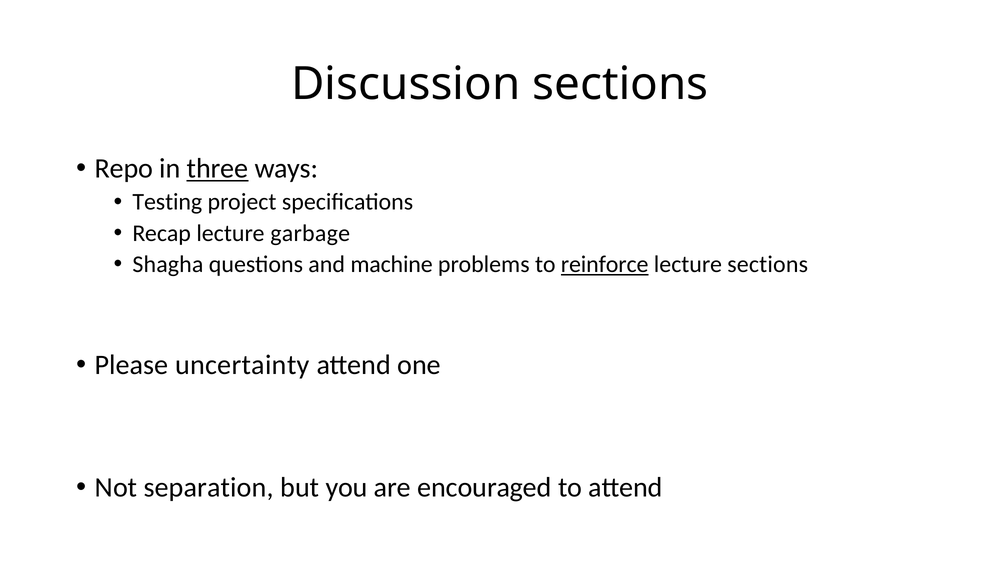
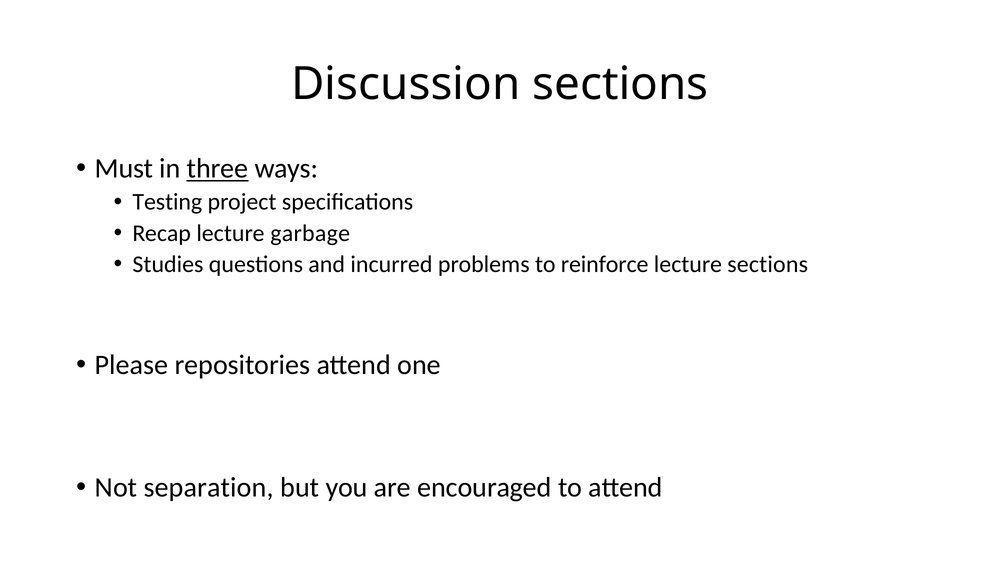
Repo: Repo -> Must
Shagha: Shagha -> Studies
machine: machine -> incurred
reinforce underline: present -> none
uncertainty: uncertainty -> repositories
